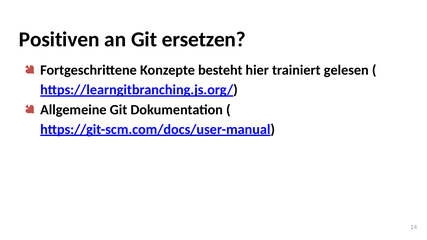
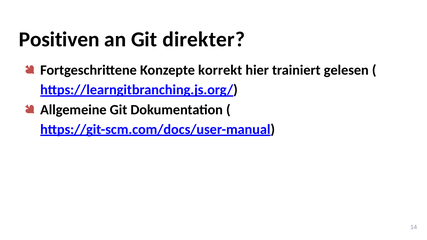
ersetzen: ersetzen -> direkter
besteht: besteht -> korrekt
